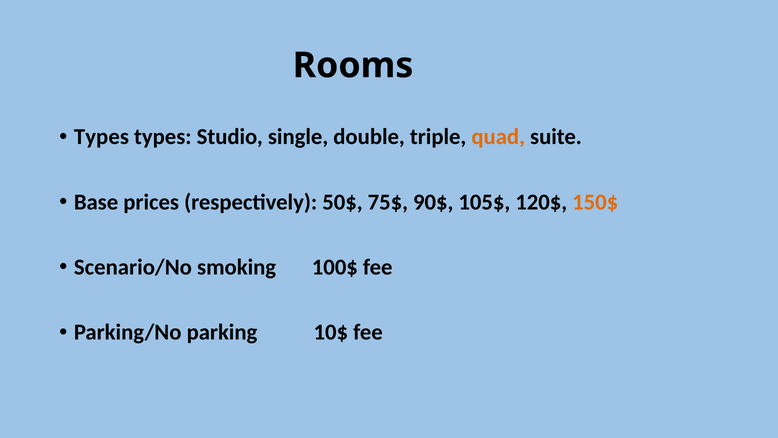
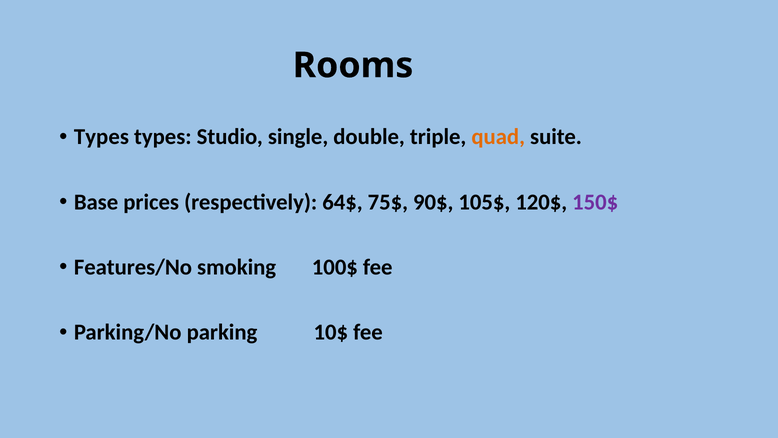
50$: 50$ -> 64$
150$ colour: orange -> purple
Scenario/No: Scenario/No -> Features/No
